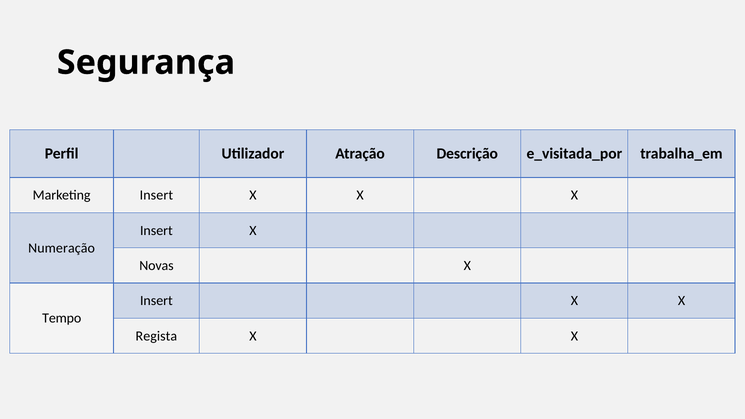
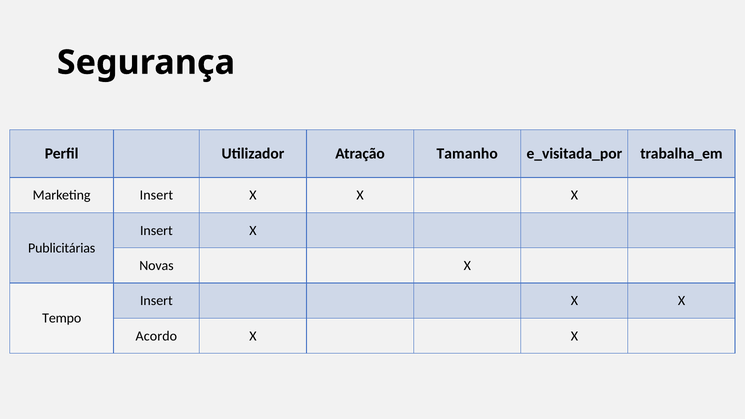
Descrição: Descrição -> Tamanho
Numeração: Numeração -> Publicitárias
Regista: Regista -> Acordo
